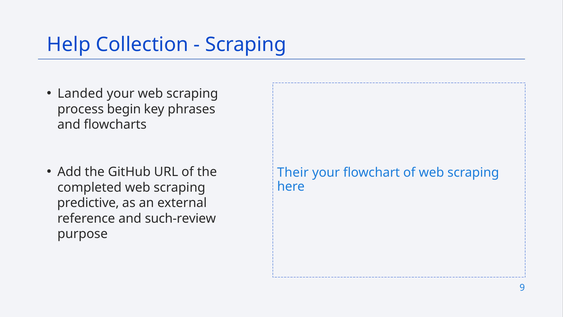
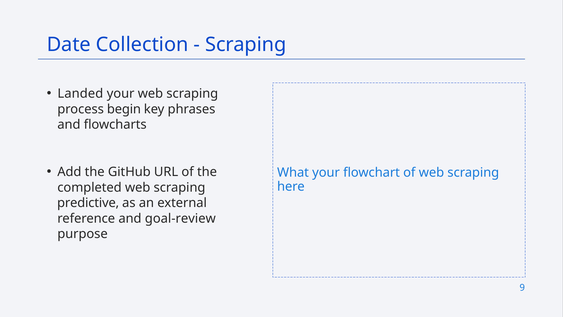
Help: Help -> Date
Their: Their -> What
such-review: such-review -> goal-review
